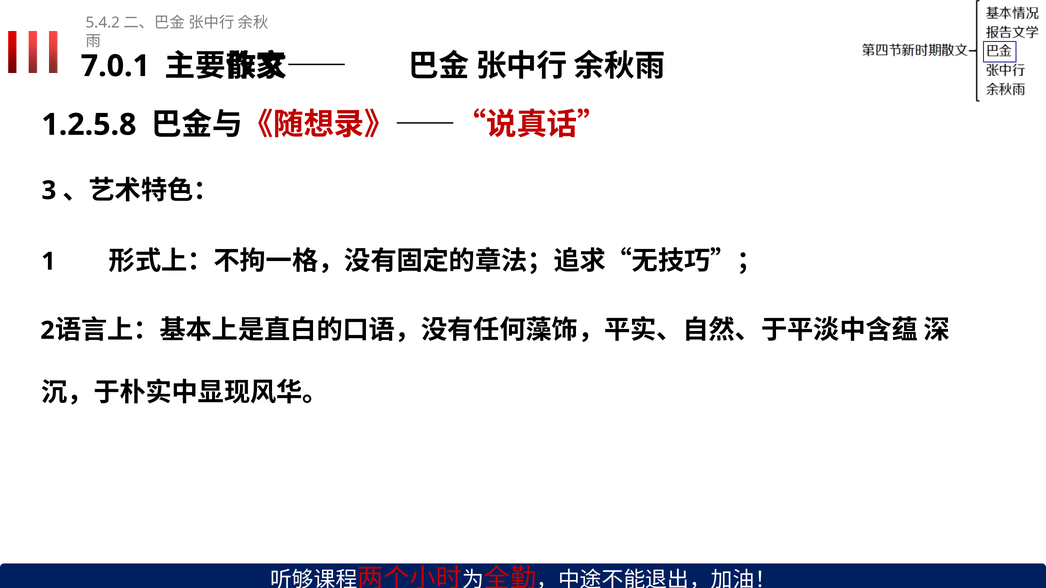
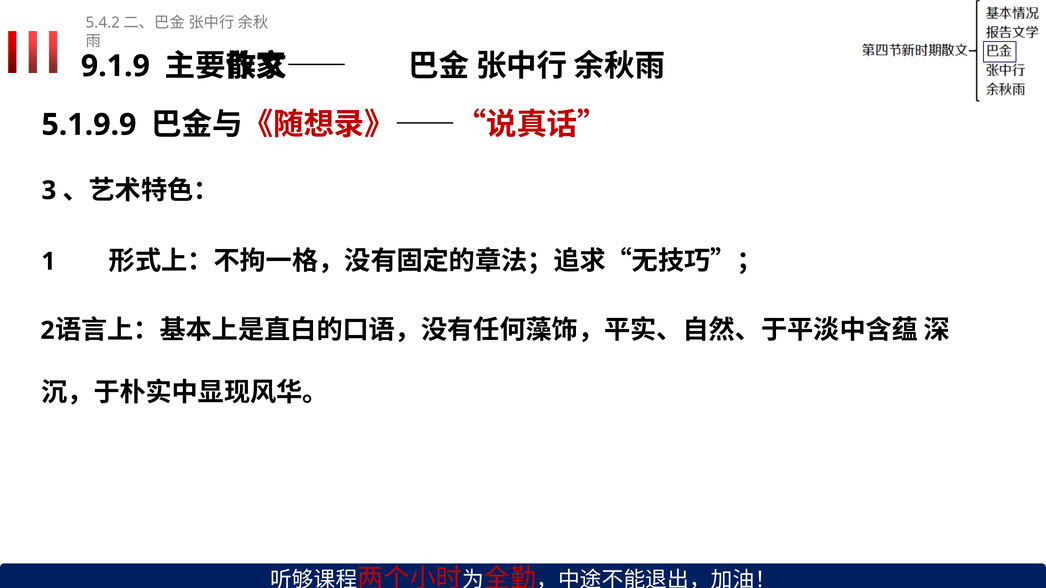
7.0.1: 7.0.1 -> 9.1.9
1.2.5.8: 1.2.5.8 -> 5.1.9.9
